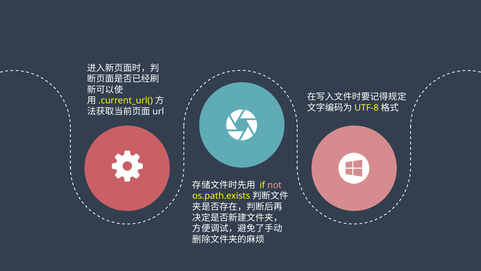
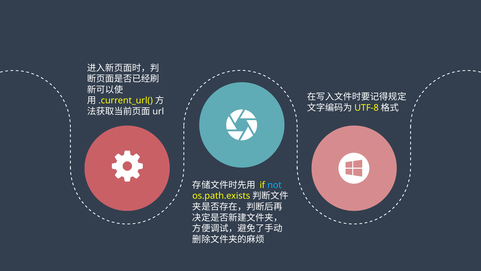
not colour: pink -> light blue
